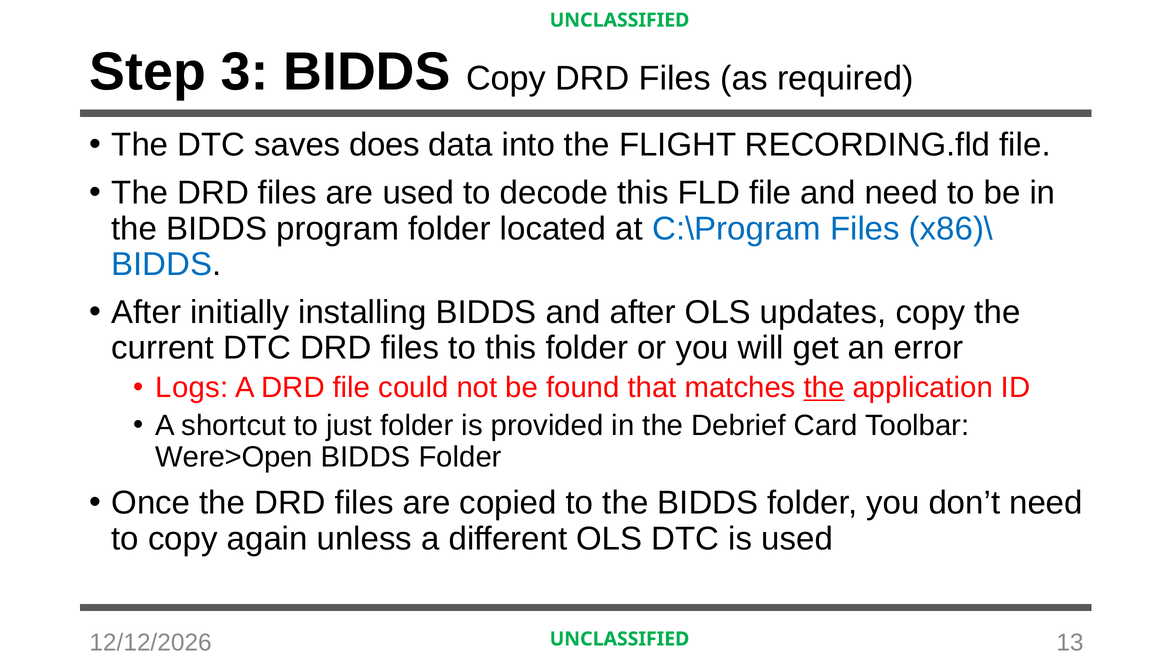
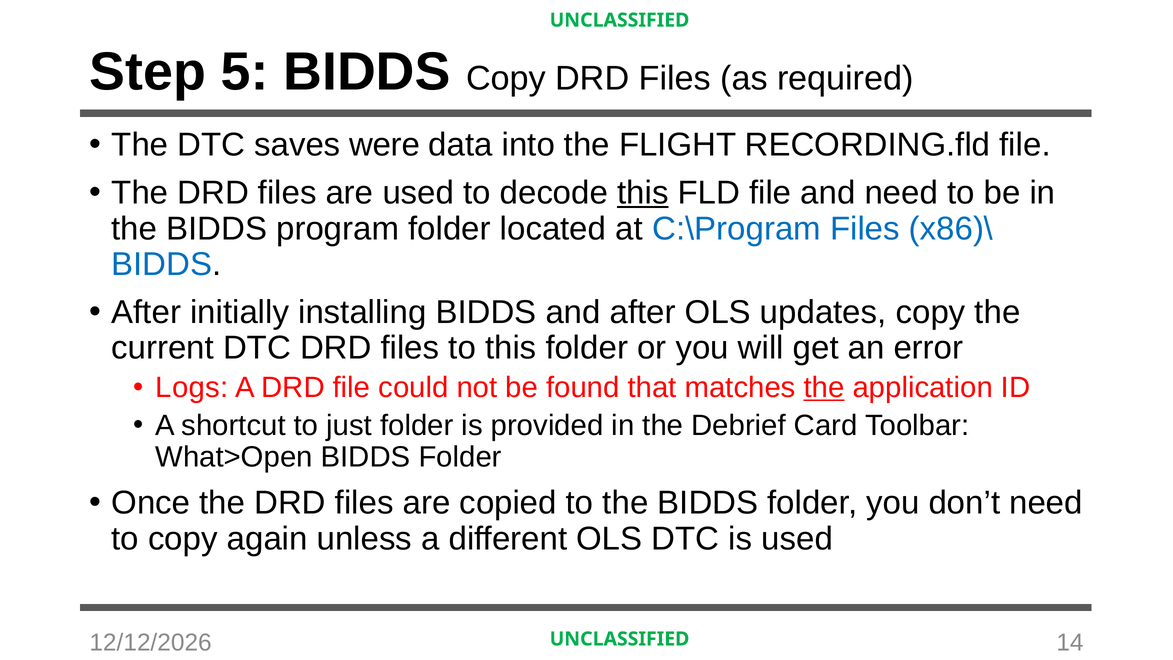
3: 3 -> 5
does: does -> were
this at (643, 193) underline: none -> present
Were>Open: Were>Open -> What>Open
13: 13 -> 14
